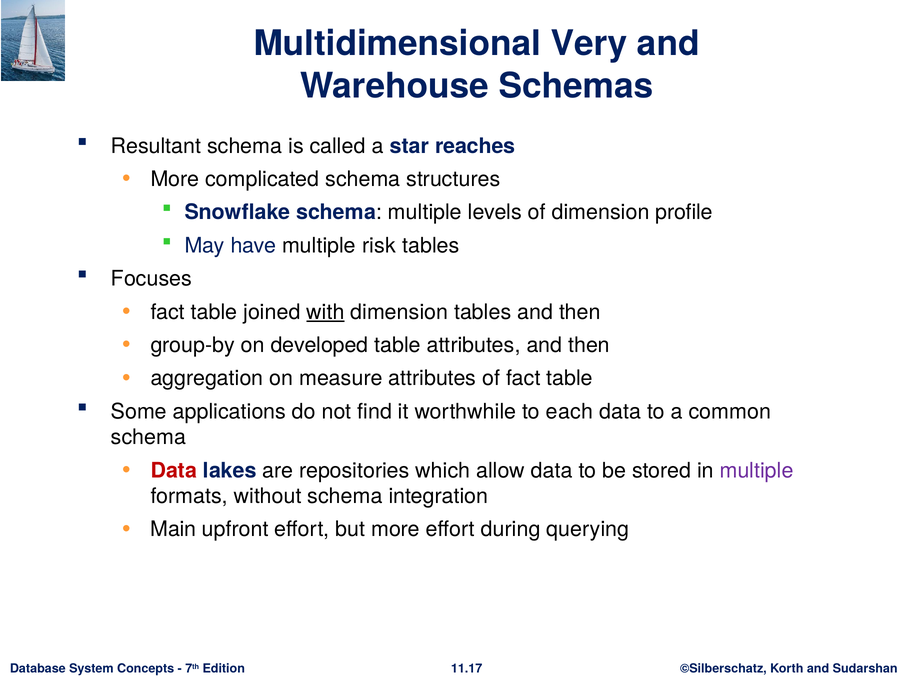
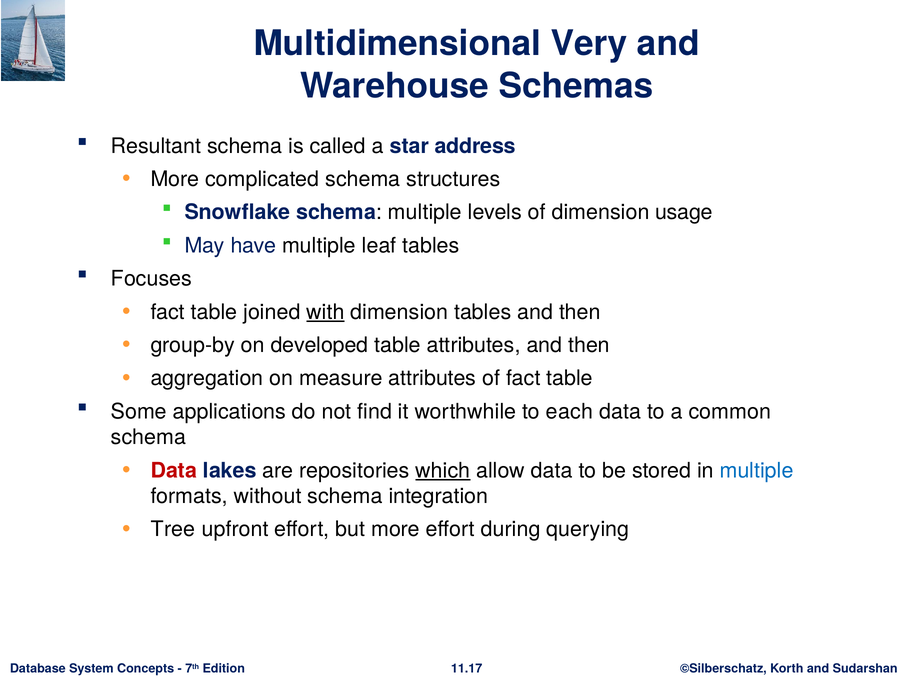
reaches: reaches -> address
profile: profile -> usage
risk: risk -> leaf
which underline: none -> present
multiple at (757, 471) colour: purple -> blue
Main: Main -> Tree
